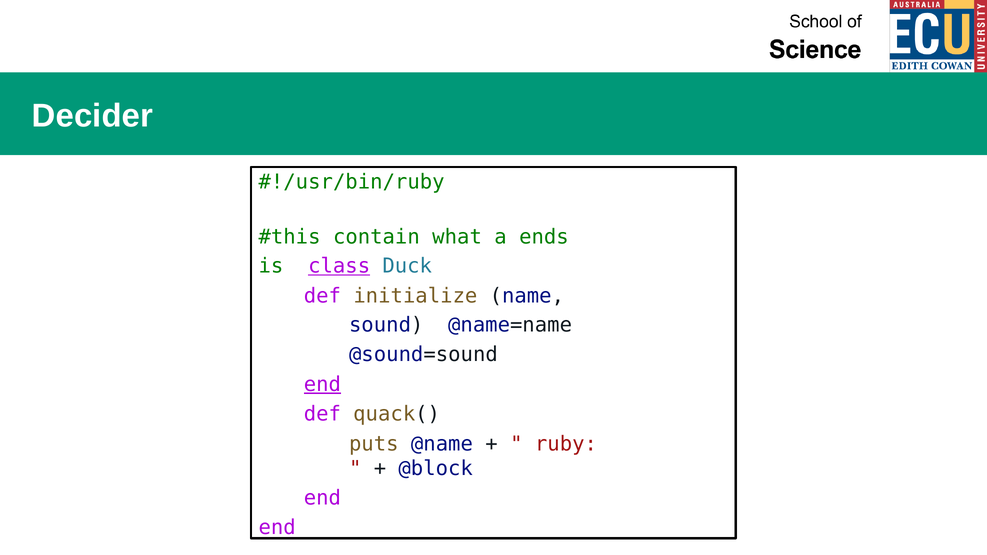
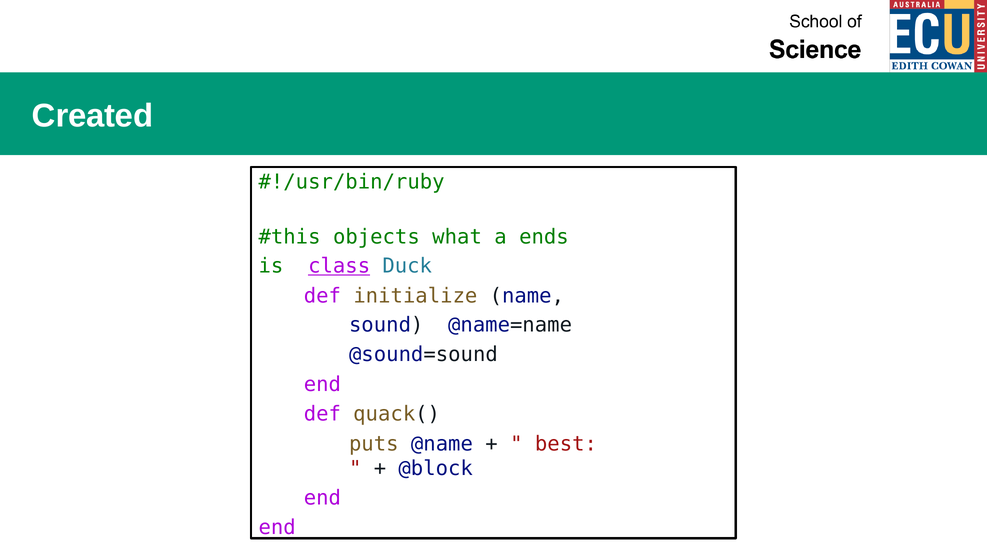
Decider: Decider -> Created
contain: contain -> objects
end at (322, 385) underline: present -> none
ruby: ruby -> best
